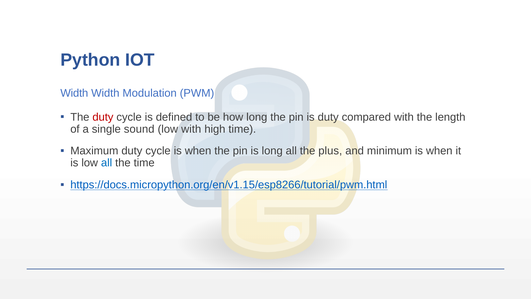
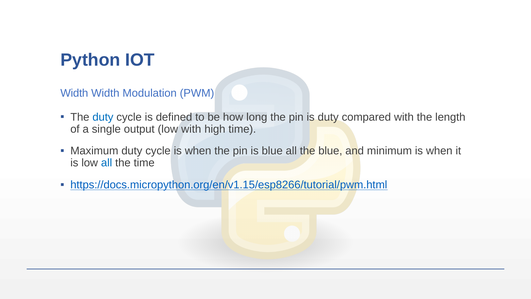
duty at (103, 117) colour: red -> blue
sound: sound -> output
is long: long -> blue
the plus: plus -> blue
